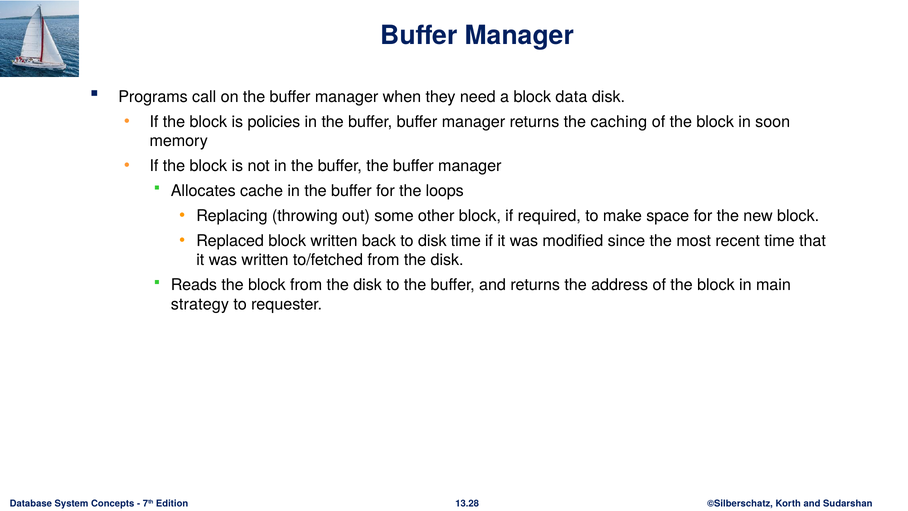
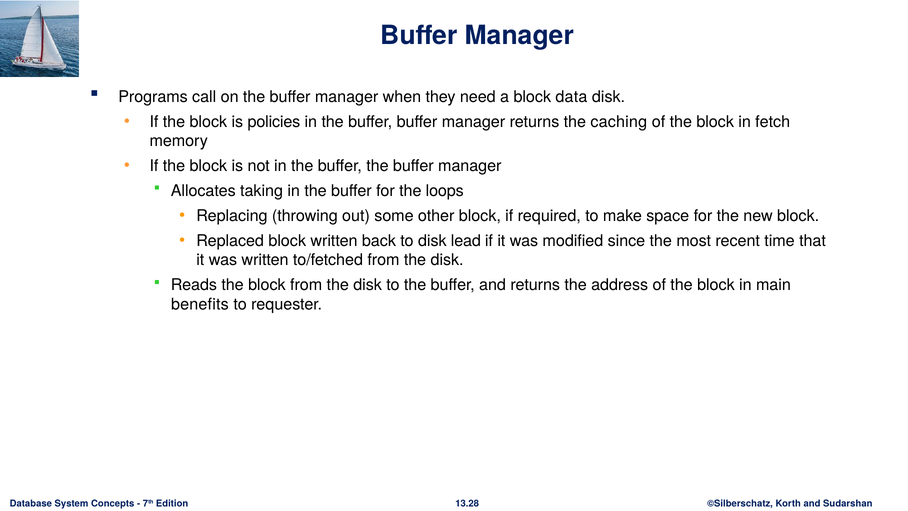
soon: soon -> fetch
cache: cache -> taking
disk time: time -> lead
strategy: strategy -> benefits
